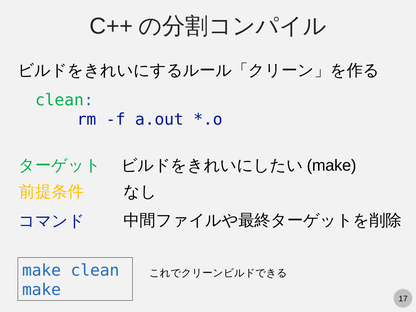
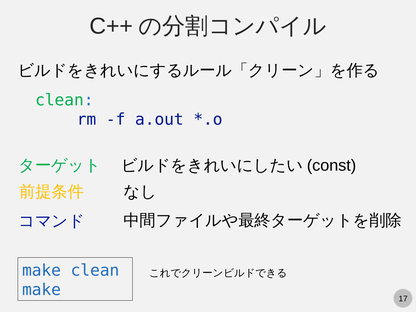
make at (332, 166): make -> const
